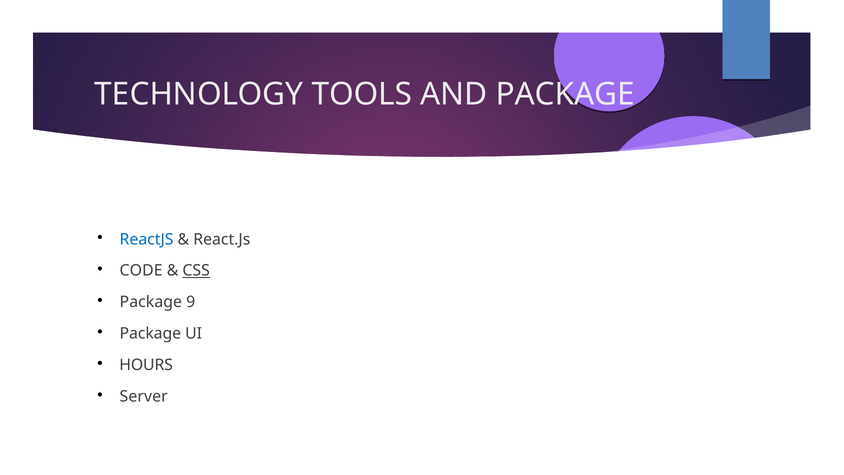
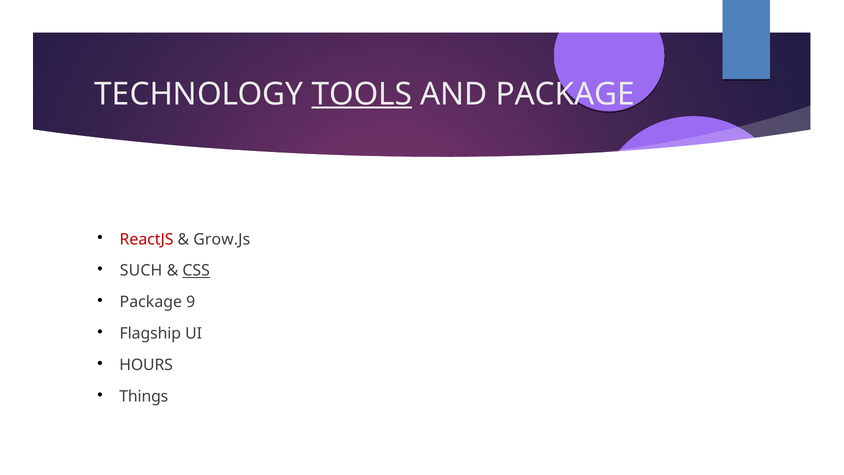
TOOLS underline: none -> present
ReactJS colour: blue -> red
React.Js: React.Js -> Grow.Js
CODE: CODE -> SUCH
Package at (150, 334): Package -> Flagship
Server: Server -> Things
